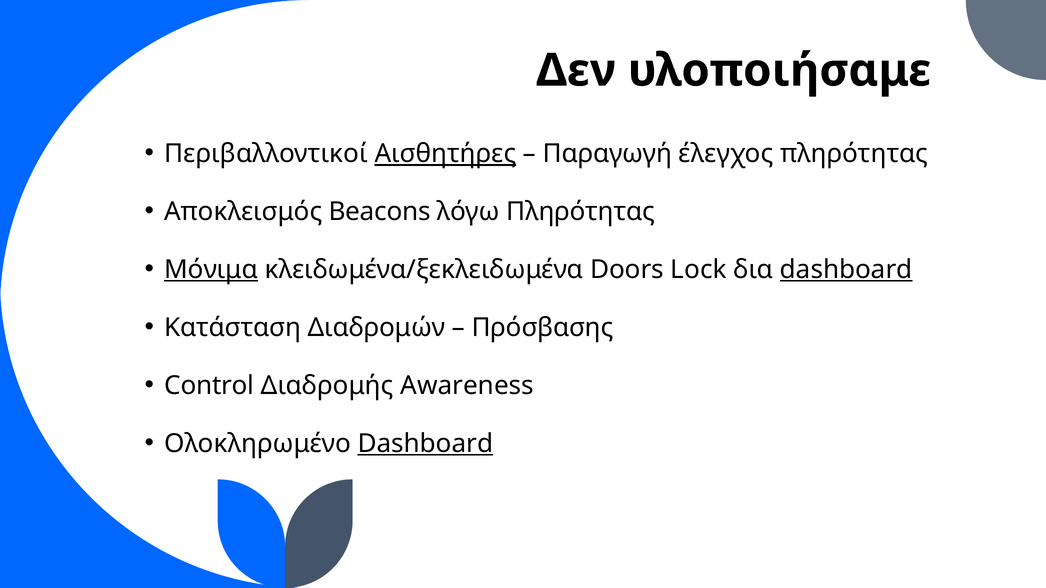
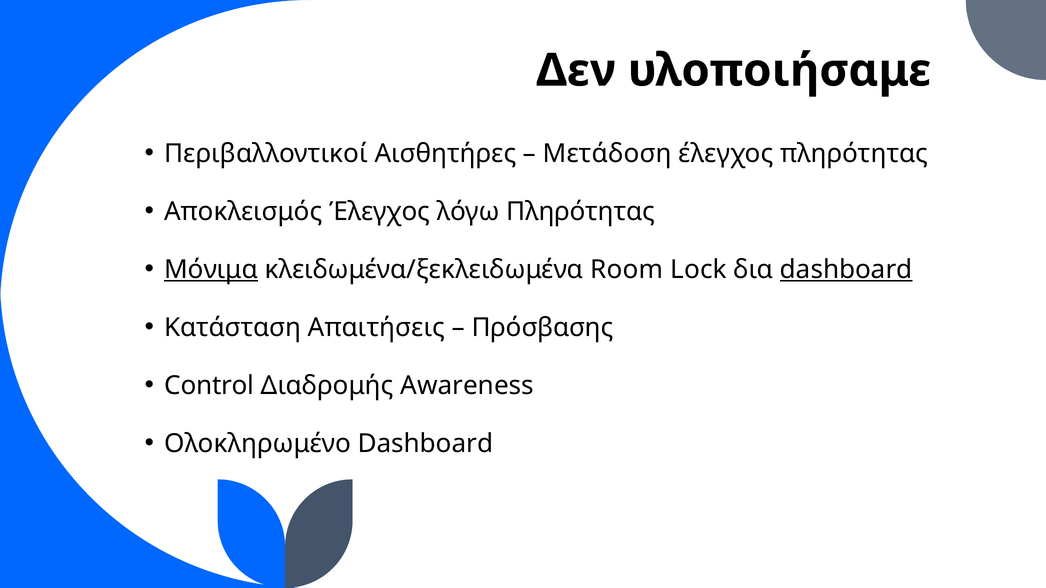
Αισθητήρες underline: present -> none
Παραγωγή: Παραγωγή -> Μετάδοση
Αποκλεισμός Beacons: Beacons -> Έλεγχος
Doors: Doors -> Room
Διαδρομών: Διαδρομών -> Απαιτήσεις
Dashboard at (425, 444) underline: present -> none
